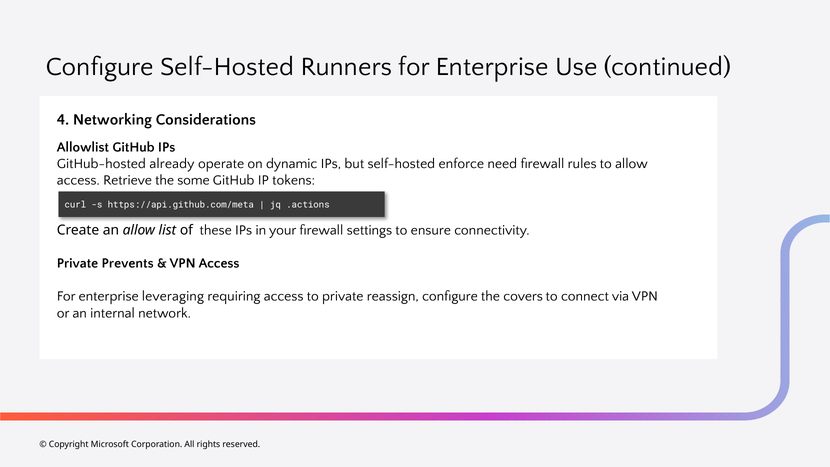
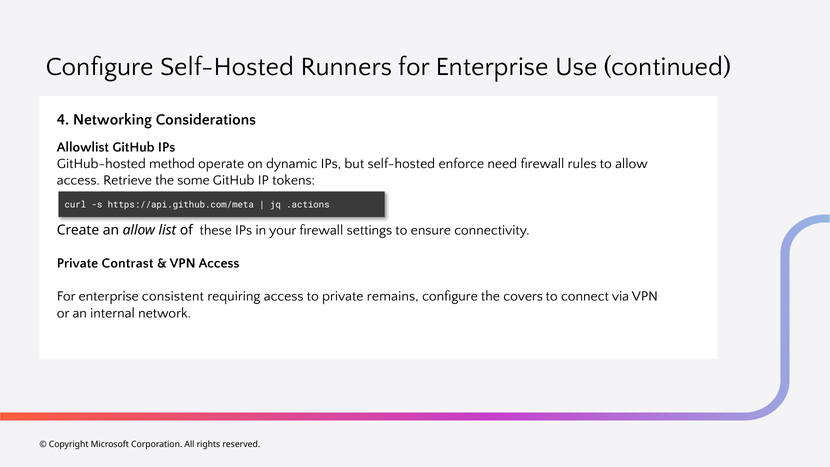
already: already -> method
Prevents: Prevents -> Contrast
leveraging: leveraging -> consistent
reassign: reassign -> remains
